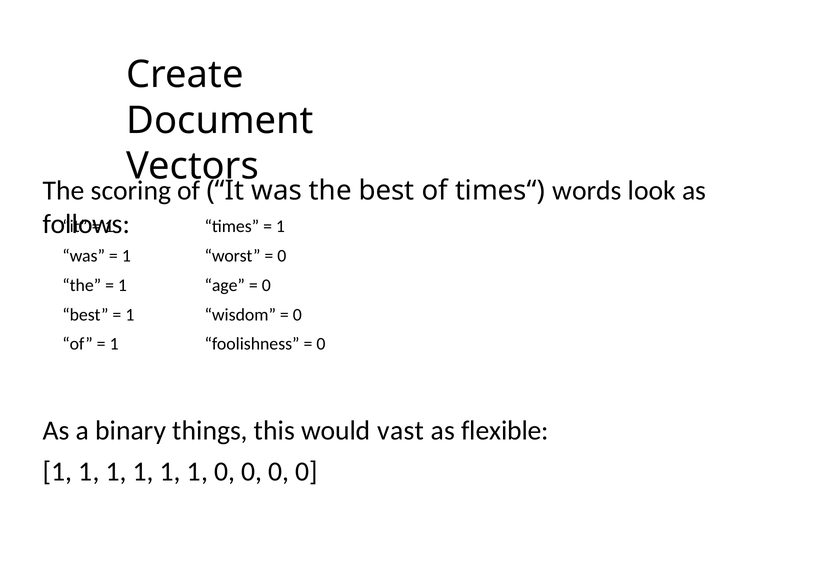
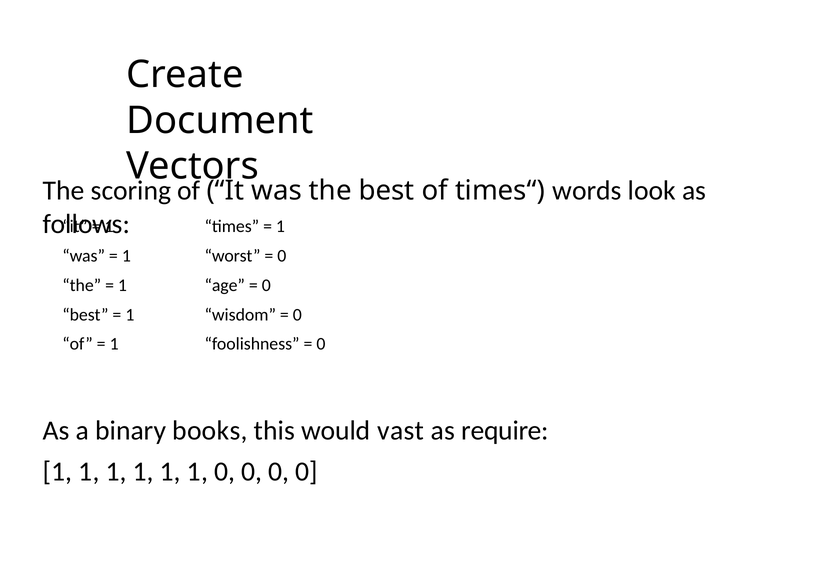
things: things -> books
flexible: flexible -> require
